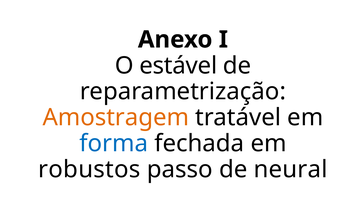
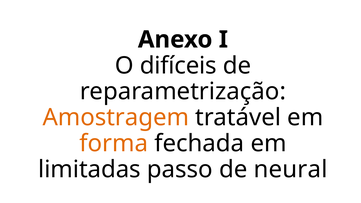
estável: estável -> difíceis
forma colour: blue -> orange
robustos: robustos -> limitadas
